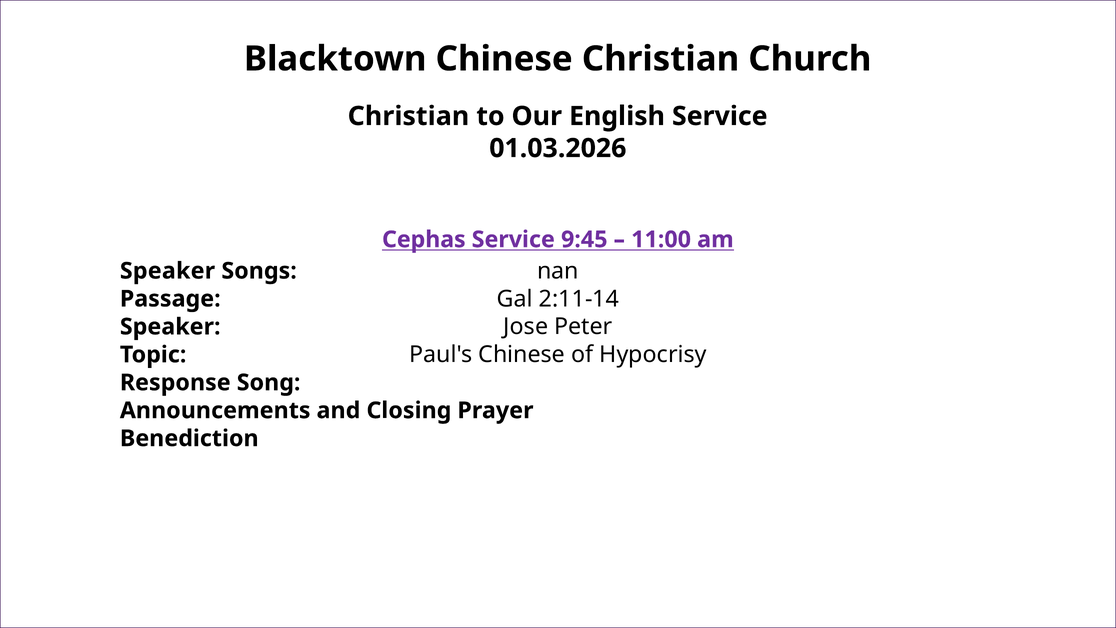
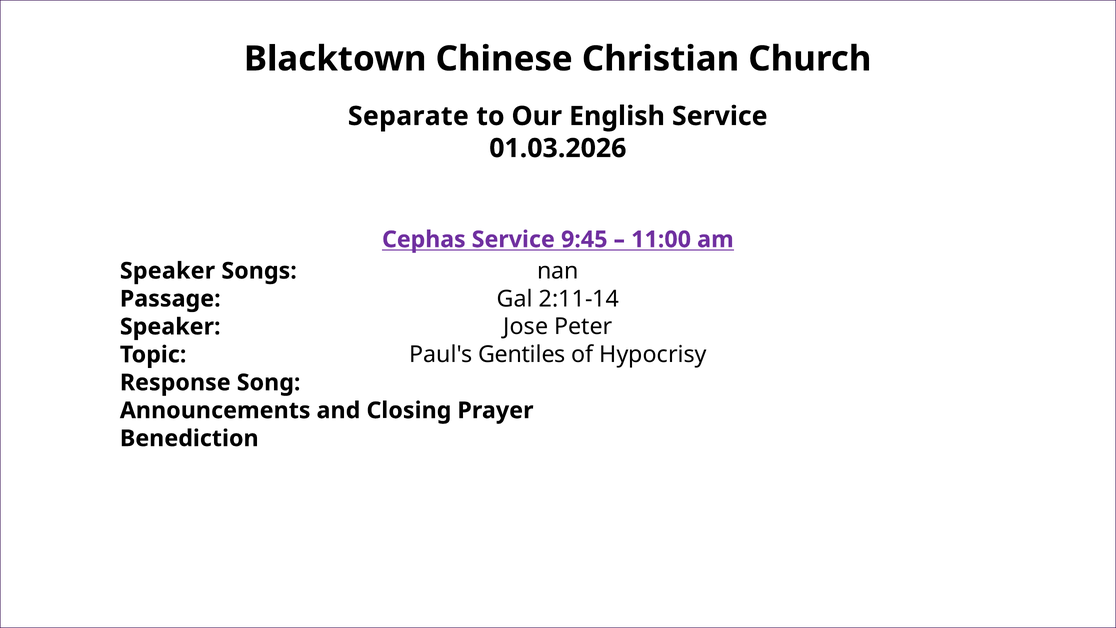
Christian at (408, 116): Christian -> Separate
Paul's Chinese: Chinese -> Gentiles
